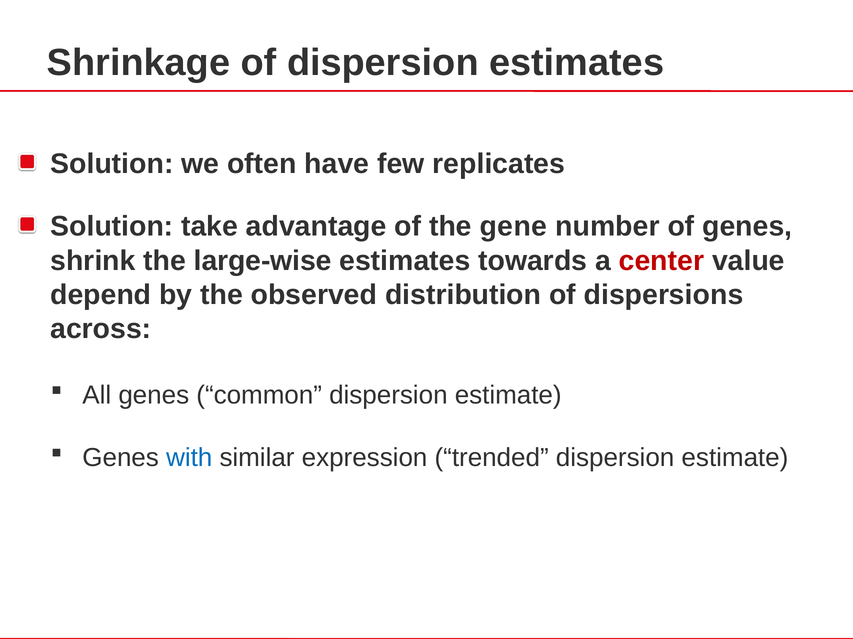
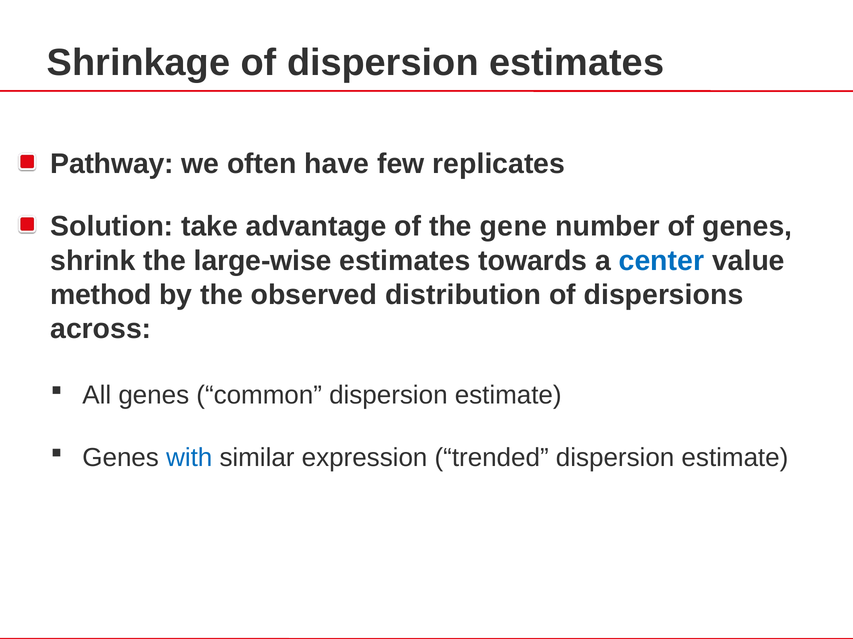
Solution at (112, 164): Solution -> Pathway
center colour: red -> blue
depend: depend -> method
